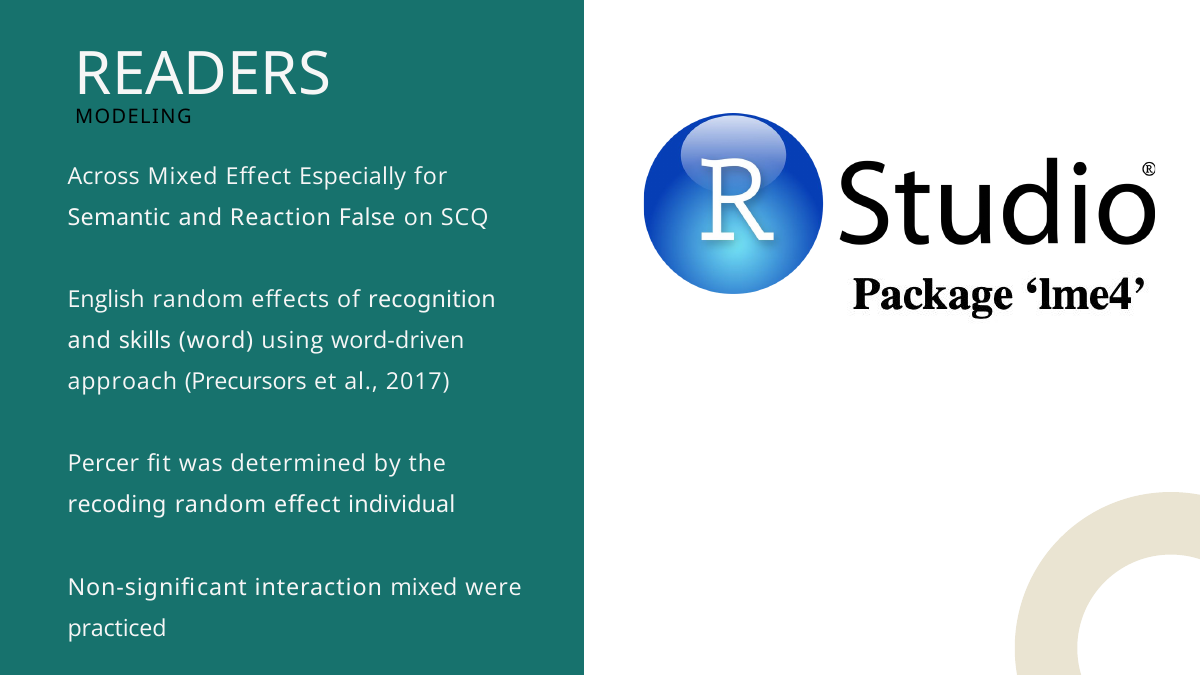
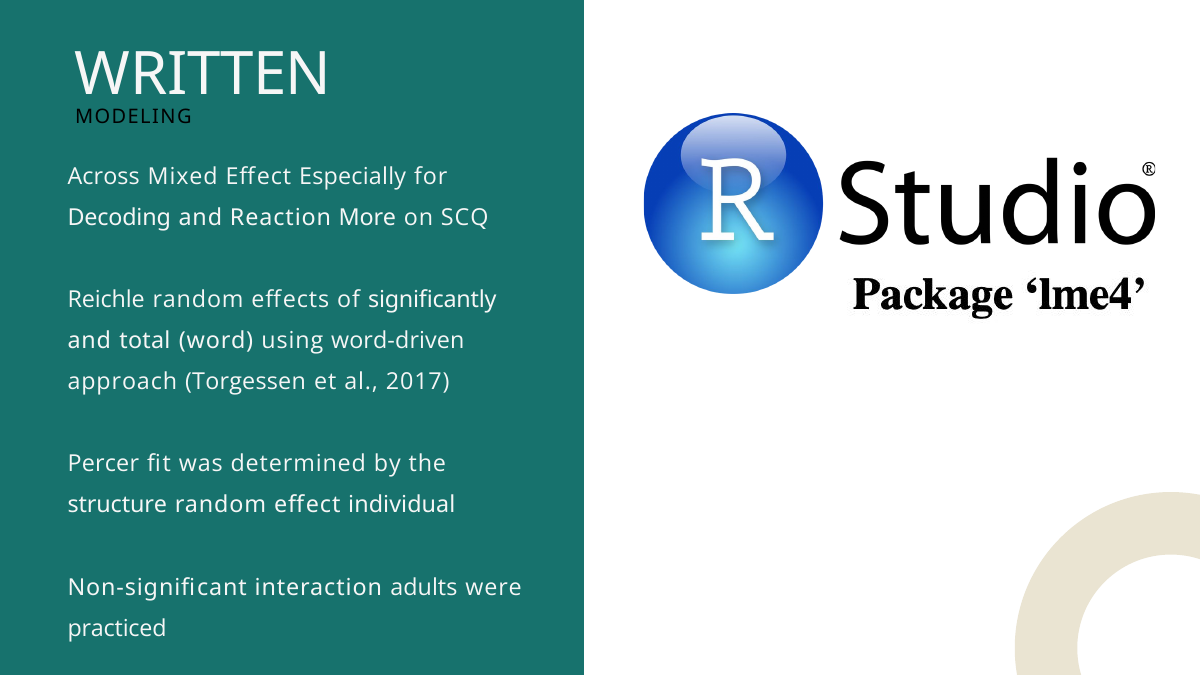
READERS: READERS -> WRITTEN
Semantic: Semantic -> Decoding
False: False -> More
English: English -> Reichle
recognition: recognition -> significantly
skills: skills -> total
Precursors: Precursors -> Torgessen
recoding: recoding -> structure
interaction mixed: mixed -> adults
